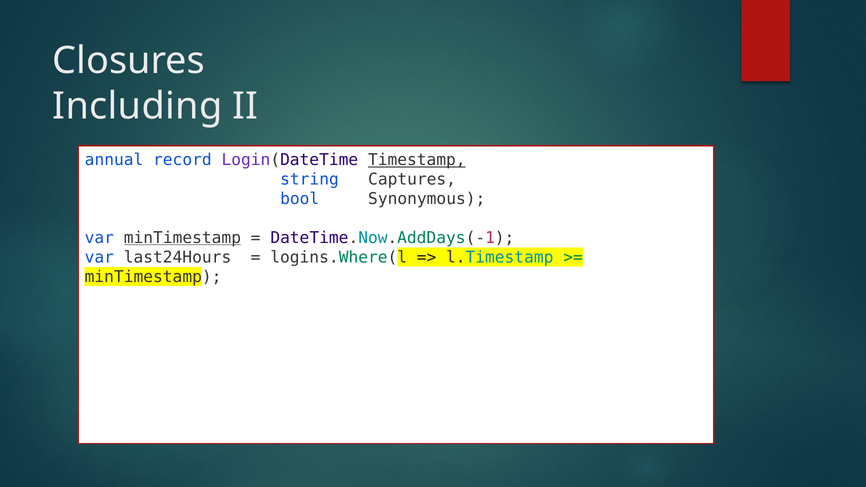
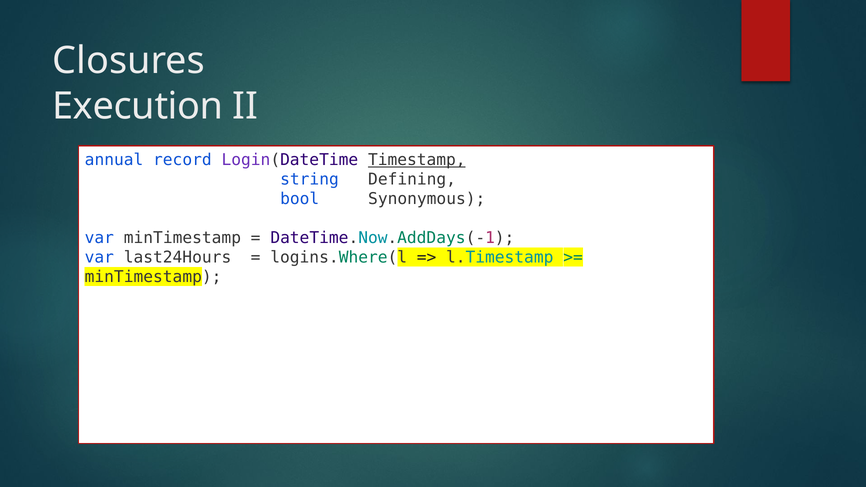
Including: Including -> Execution
Captures: Captures -> Defining
minTimestamp at (182, 238) underline: present -> none
